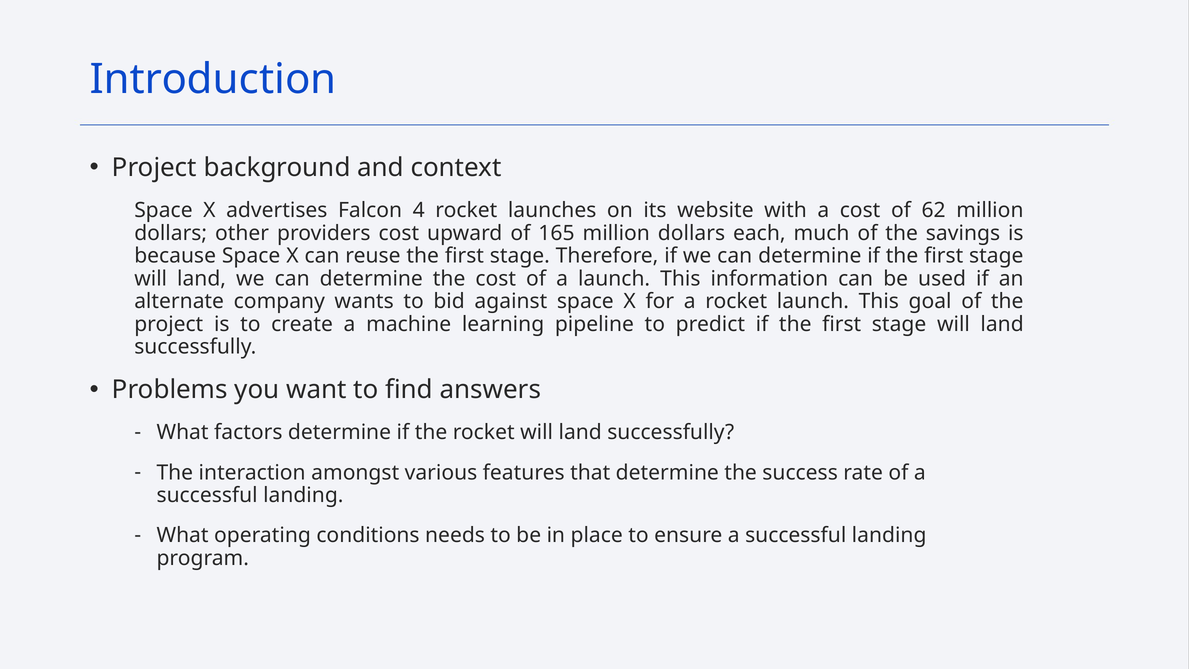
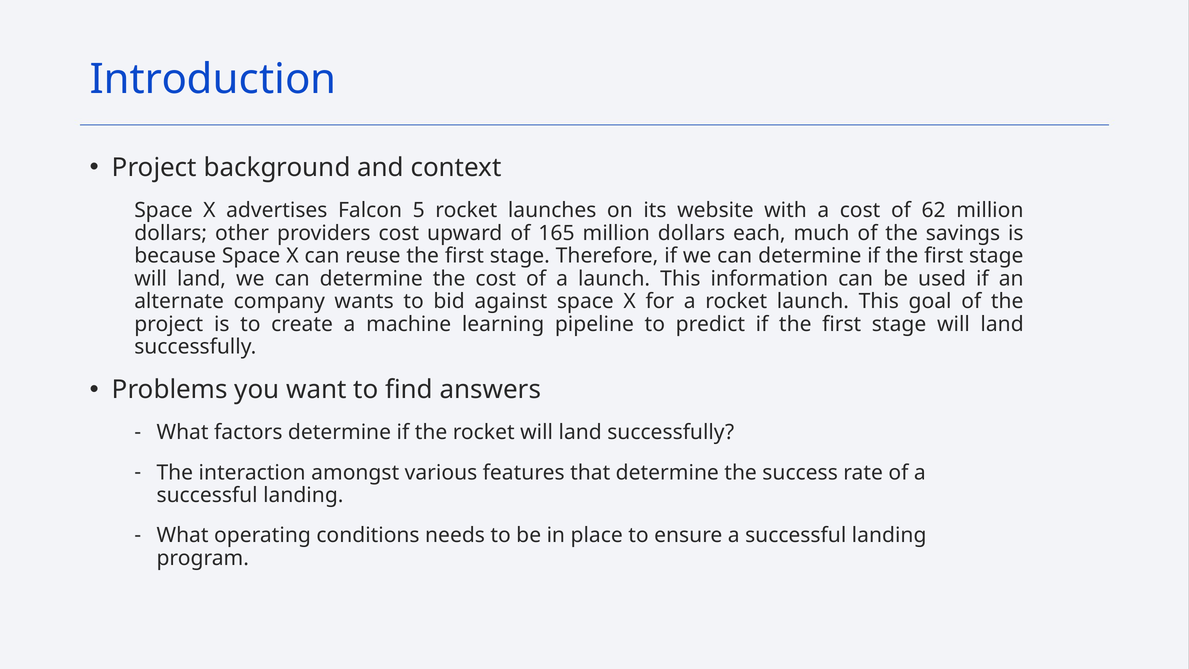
4: 4 -> 5
